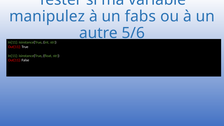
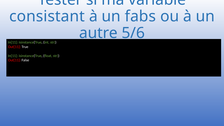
manipulez: manipulez -> consistant
